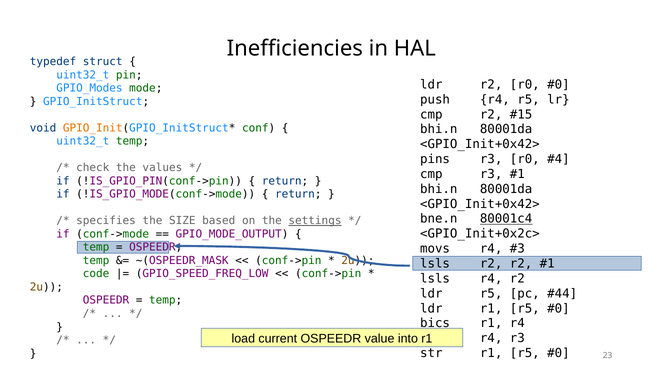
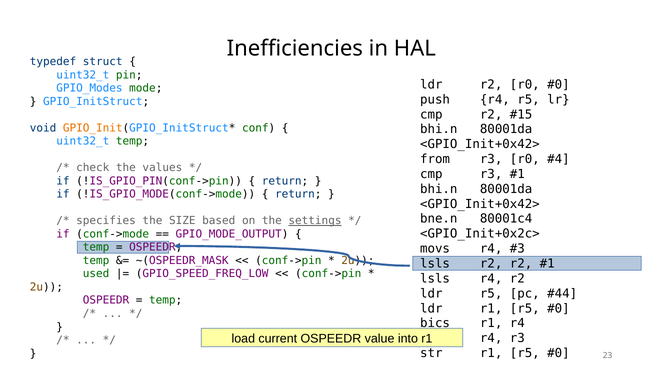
pins: pins -> from
80001c4 underline: present -> none
code: code -> used
